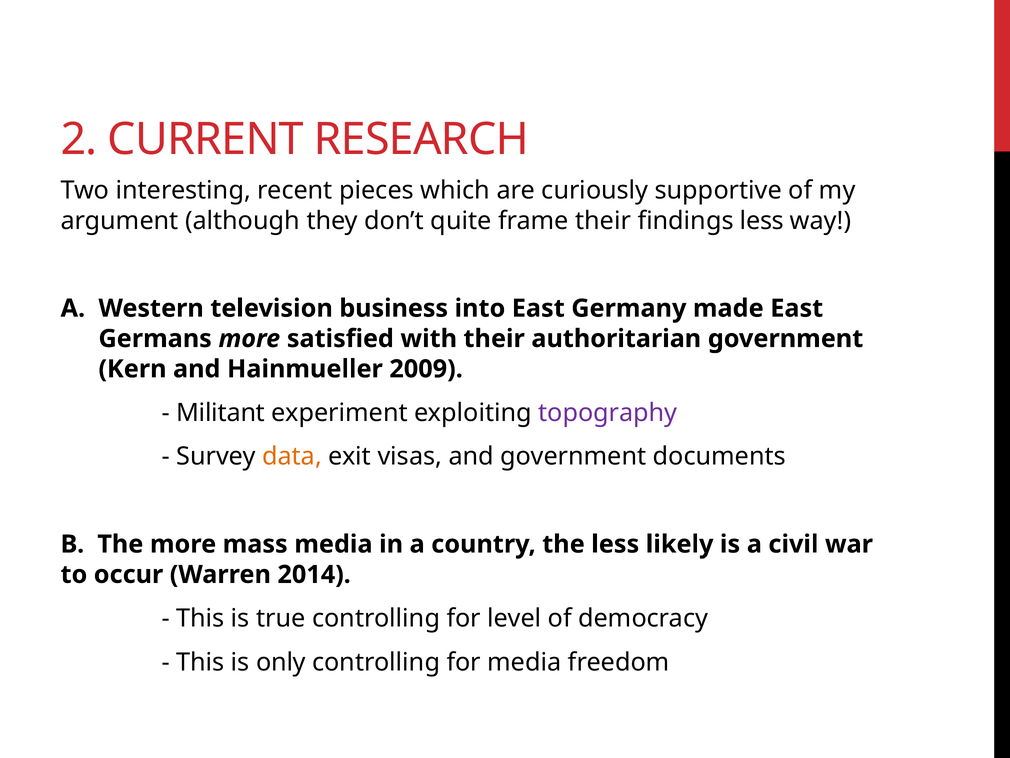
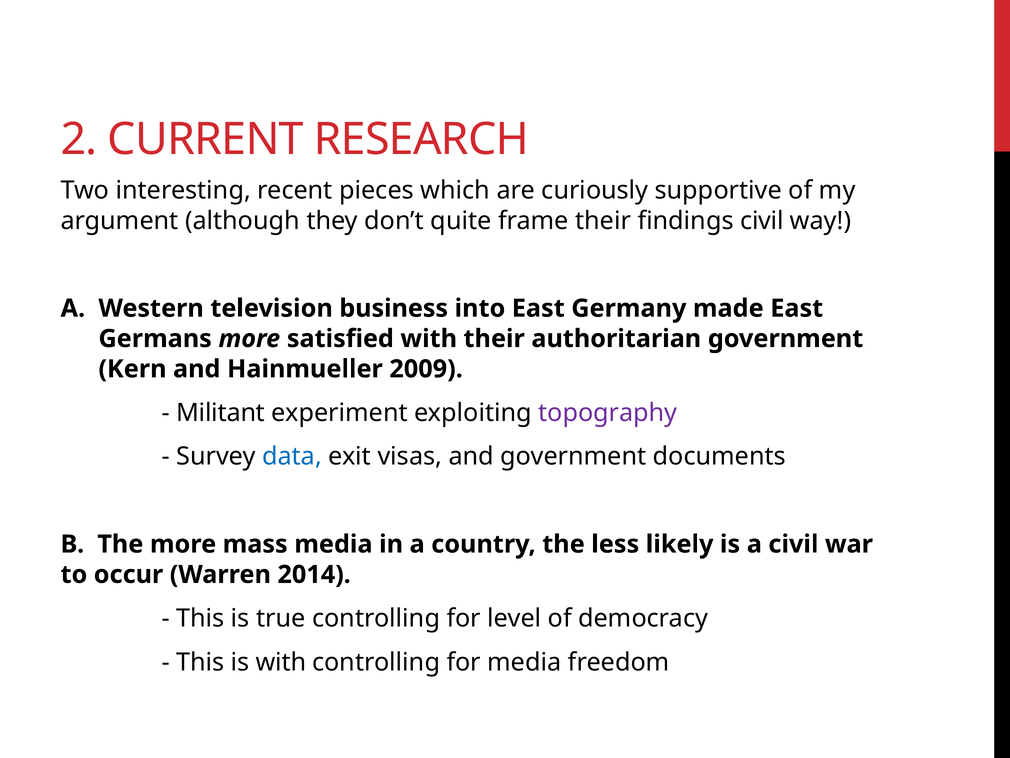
findings less: less -> civil
data colour: orange -> blue
is only: only -> with
